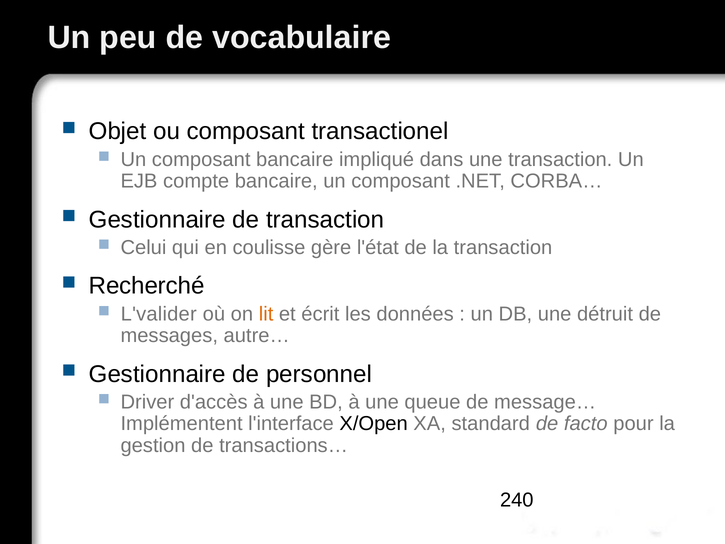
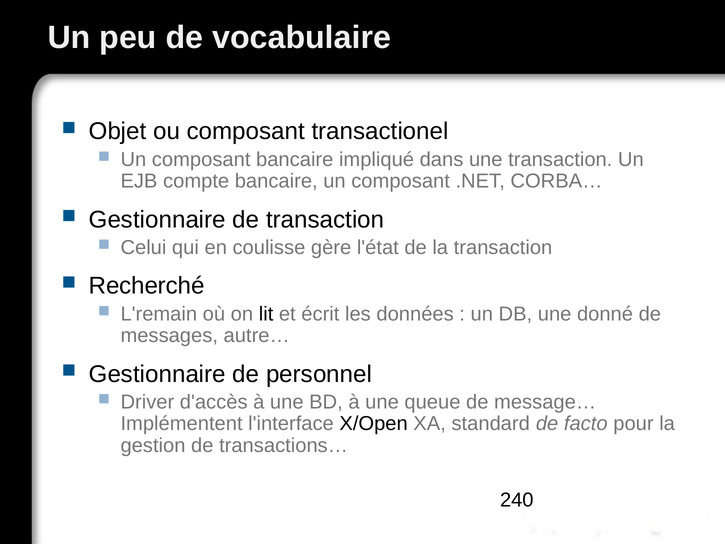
L'valider: L'valider -> L'remain
lit colour: orange -> black
détruit: détruit -> donné
